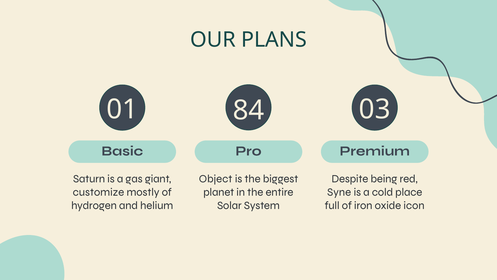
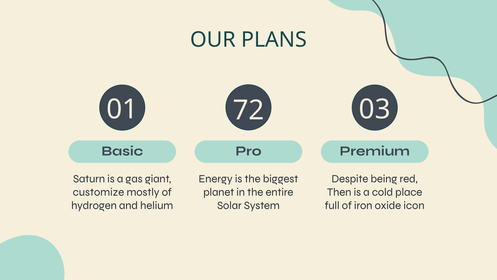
84: 84 -> 72
Object: Object -> Energy
Syne: Syne -> Then
